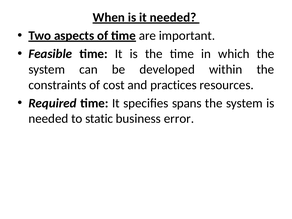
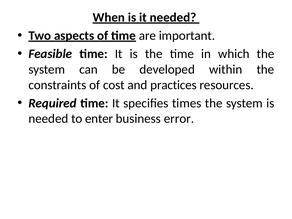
spans: spans -> times
static: static -> enter
